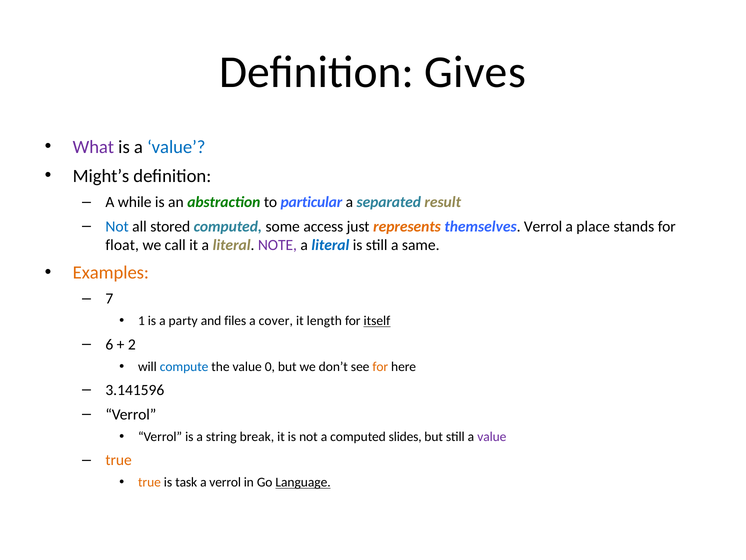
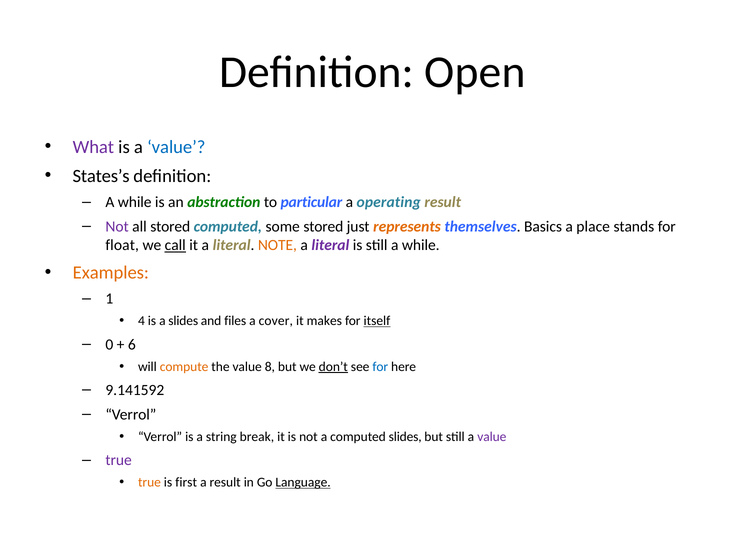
Gives: Gives -> Open
Might’s: Might’s -> States’s
separated: separated -> operating
Not at (117, 226) colour: blue -> purple
some access: access -> stored
themselves Verrol: Verrol -> Basics
call underline: none -> present
NOTE colour: purple -> orange
literal at (330, 245) colour: blue -> purple
still a same: same -> while
7: 7 -> 1
1: 1 -> 4
a party: party -> slides
length: length -> makes
6: 6 -> 0
2: 2 -> 6
compute colour: blue -> orange
0: 0 -> 8
don’t underline: none -> present
for at (380, 366) colour: orange -> blue
3.141596: 3.141596 -> 9.141592
true at (119, 460) colour: orange -> purple
task: task -> first
a verrol: verrol -> result
